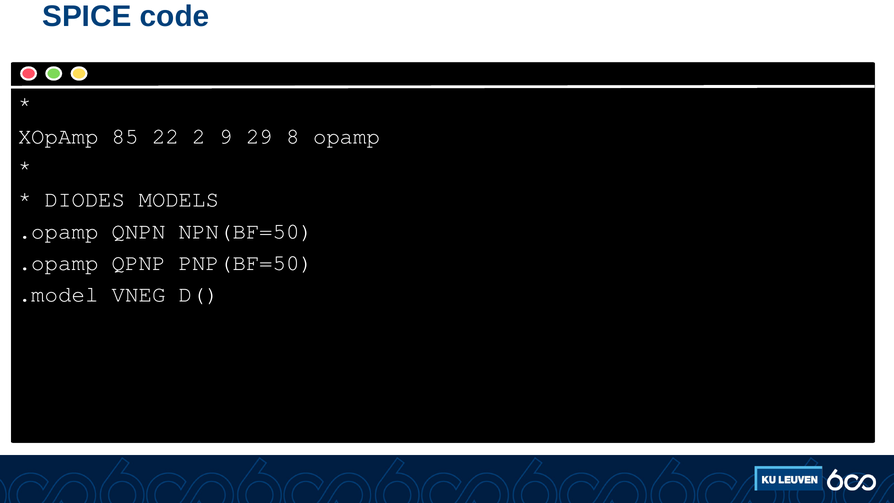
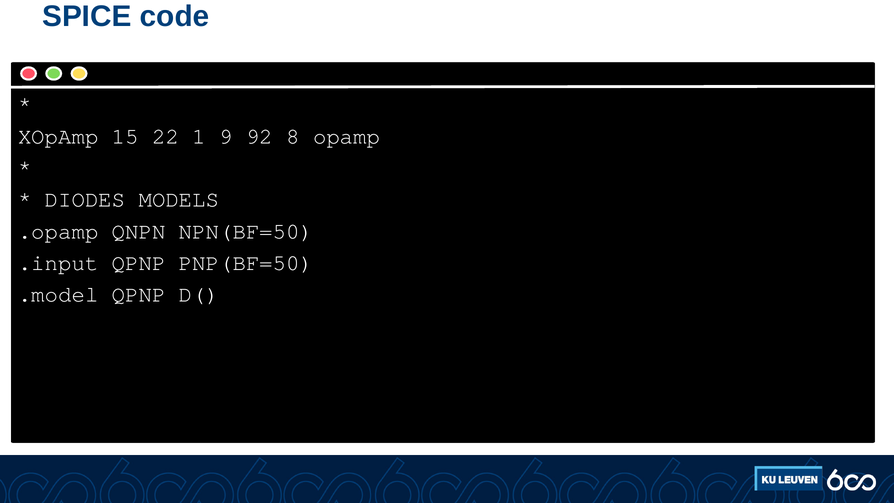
85: 85 -> 15
2: 2 -> 1
29: 29 -> 92
.opamp at (58, 263): .opamp -> .input
.model VNEG: VNEG -> QPNP
